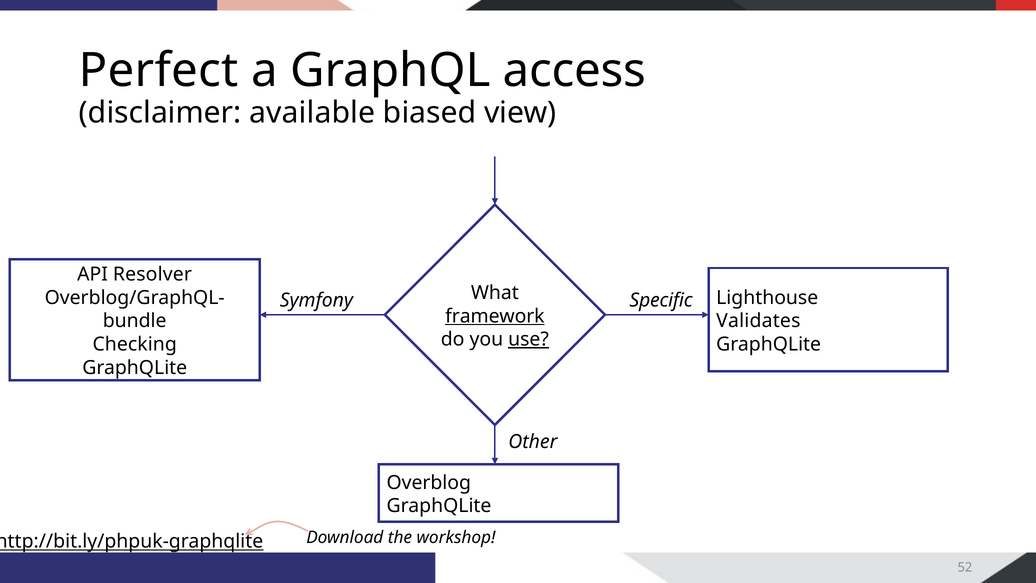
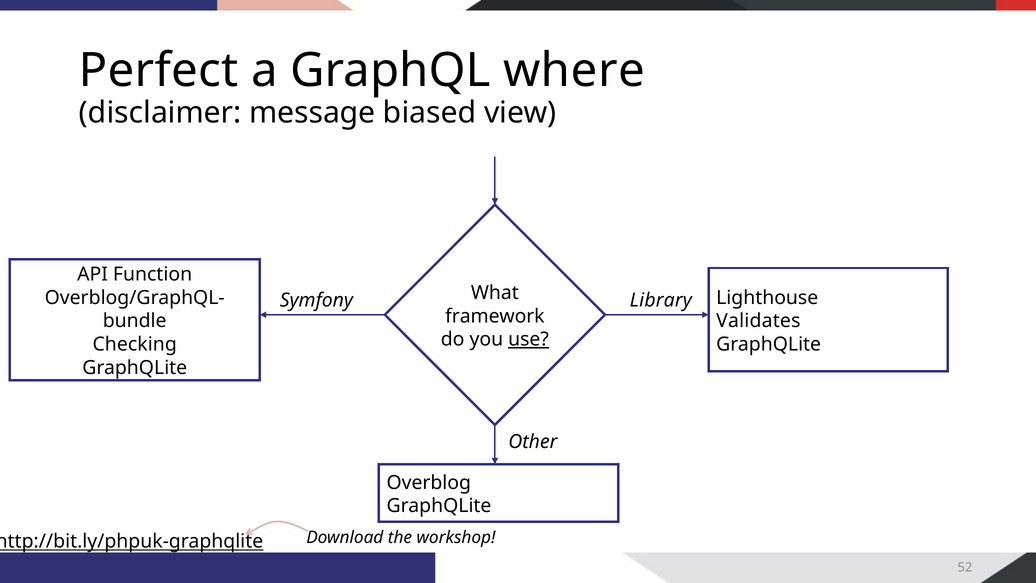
access: access -> where
available: available -> message
Resolver: Resolver -> Function
Specific: Specific -> Library
framework underline: present -> none
